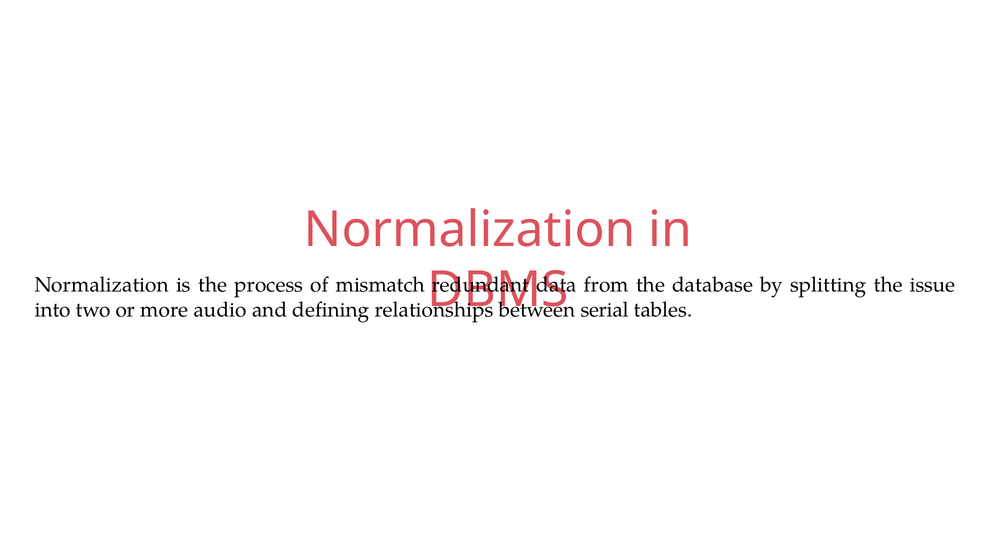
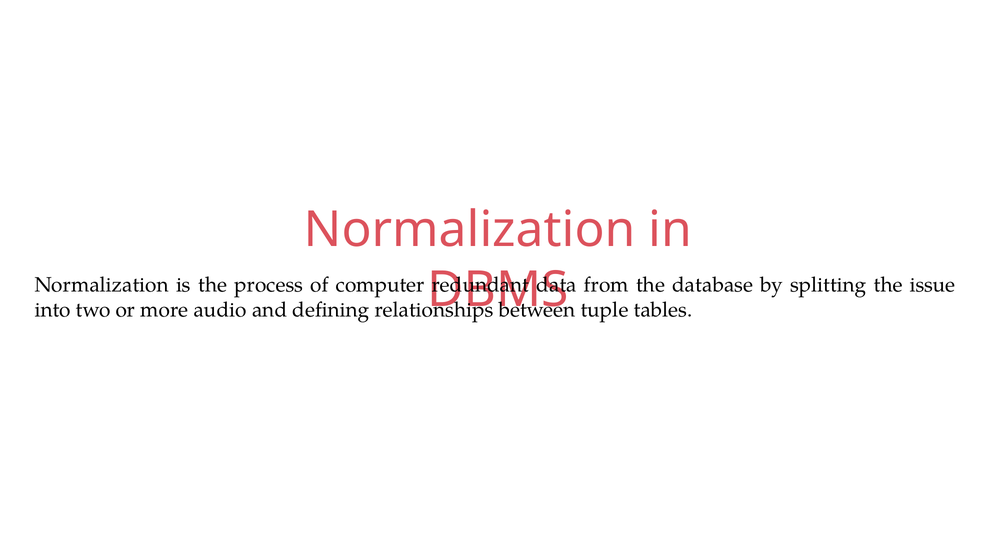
mismatch: mismatch -> computer
serial: serial -> tuple
